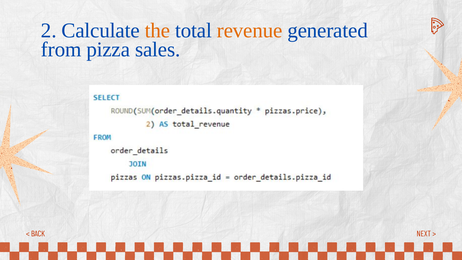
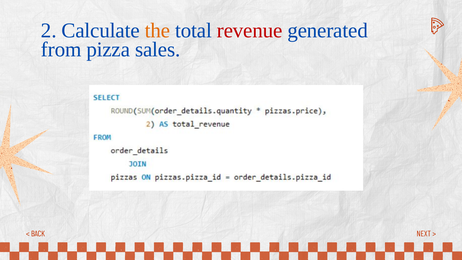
revenue colour: orange -> red
